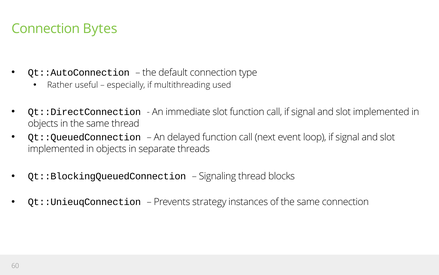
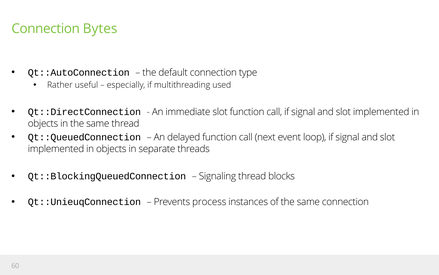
strategy: strategy -> process
